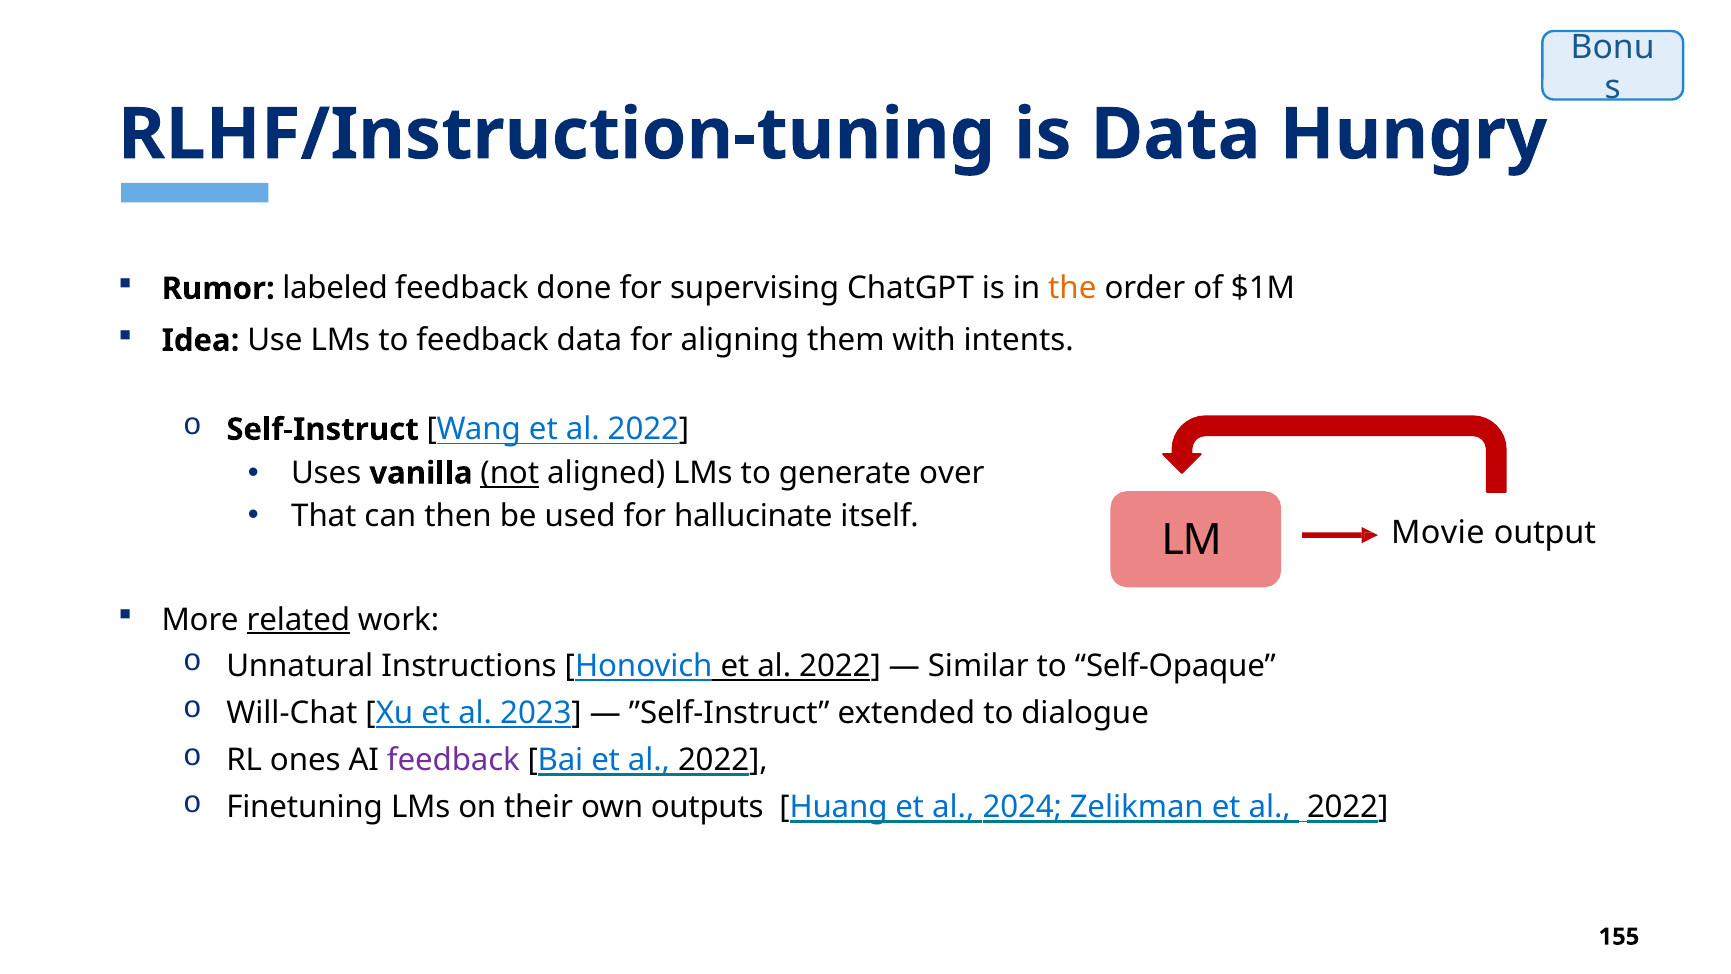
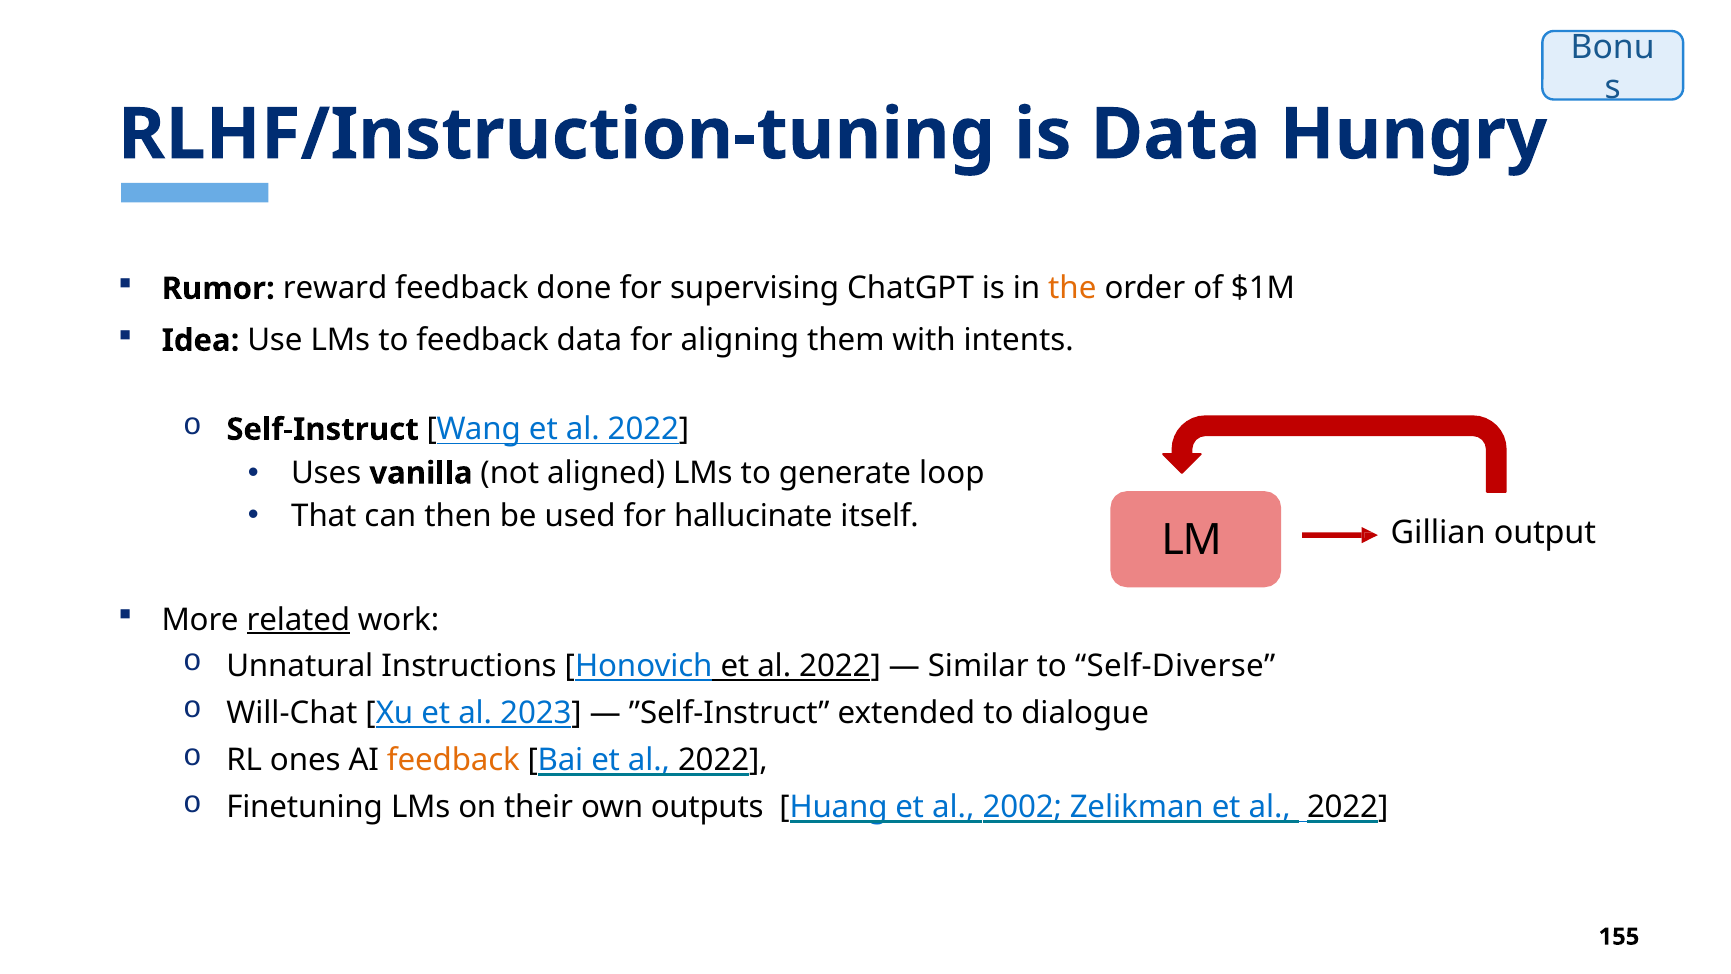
labeled: labeled -> reward
not underline: present -> none
over: over -> loop
Movie: Movie -> Gillian
Self-Opaque: Self-Opaque -> Self-Diverse
feedback at (453, 760) colour: purple -> orange
2024: 2024 -> 2002
